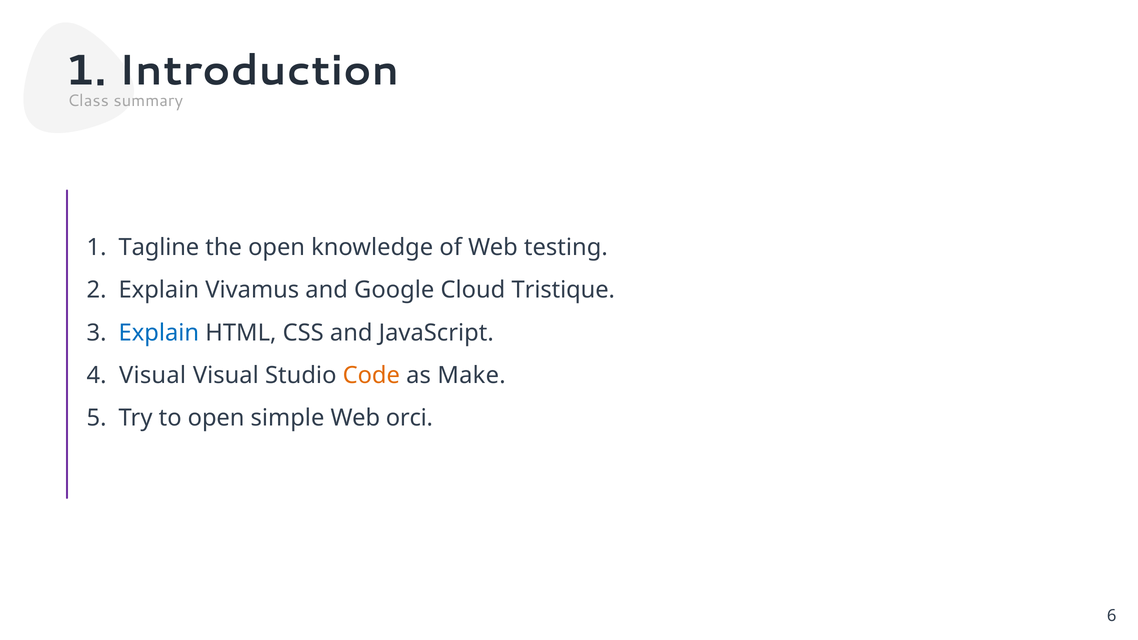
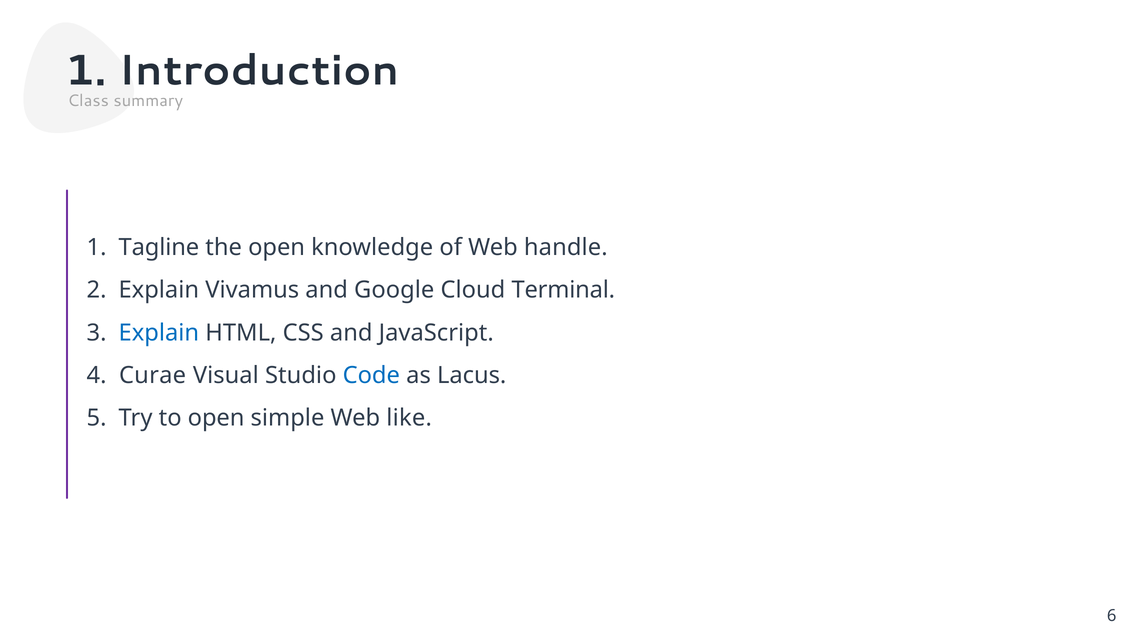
testing: testing -> handle
Tristique: Tristique -> Terminal
Visual at (153, 376): Visual -> Curae
Code colour: orange -> blue
Make: Make -> Lacus
orci: orci -> like
